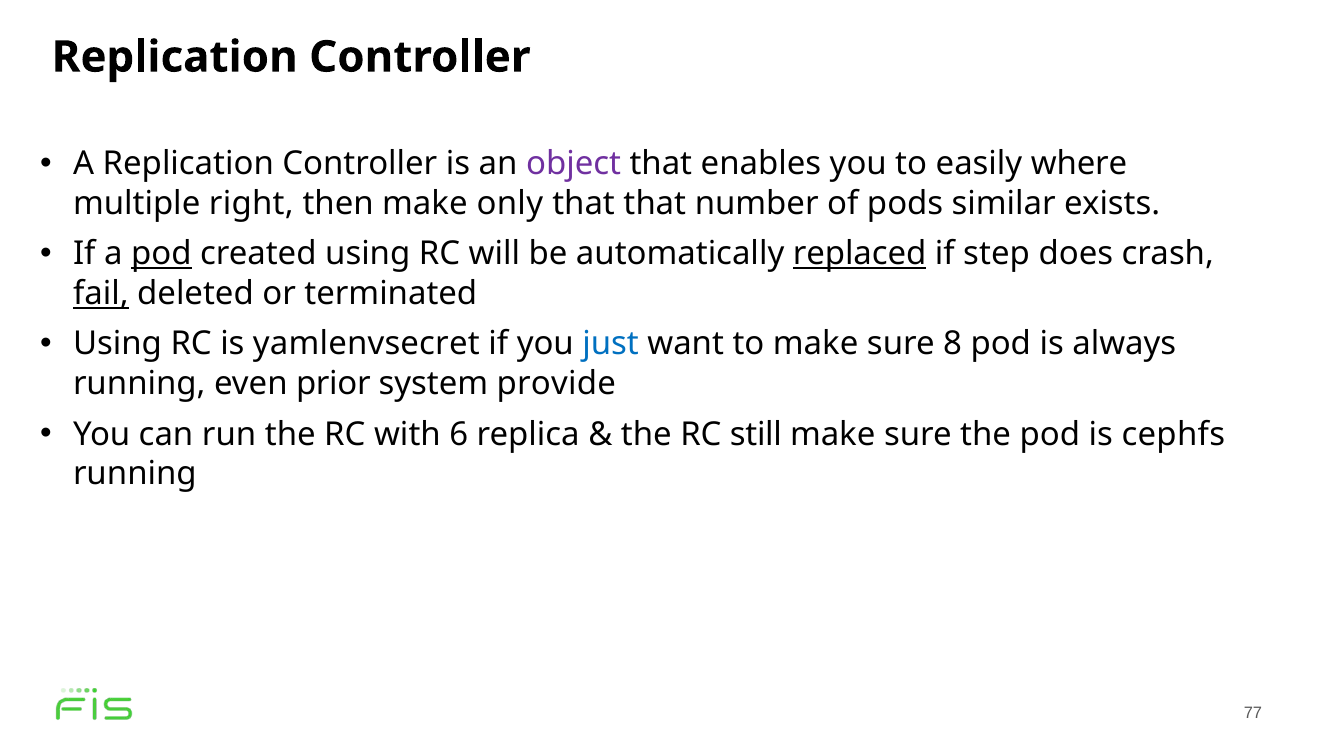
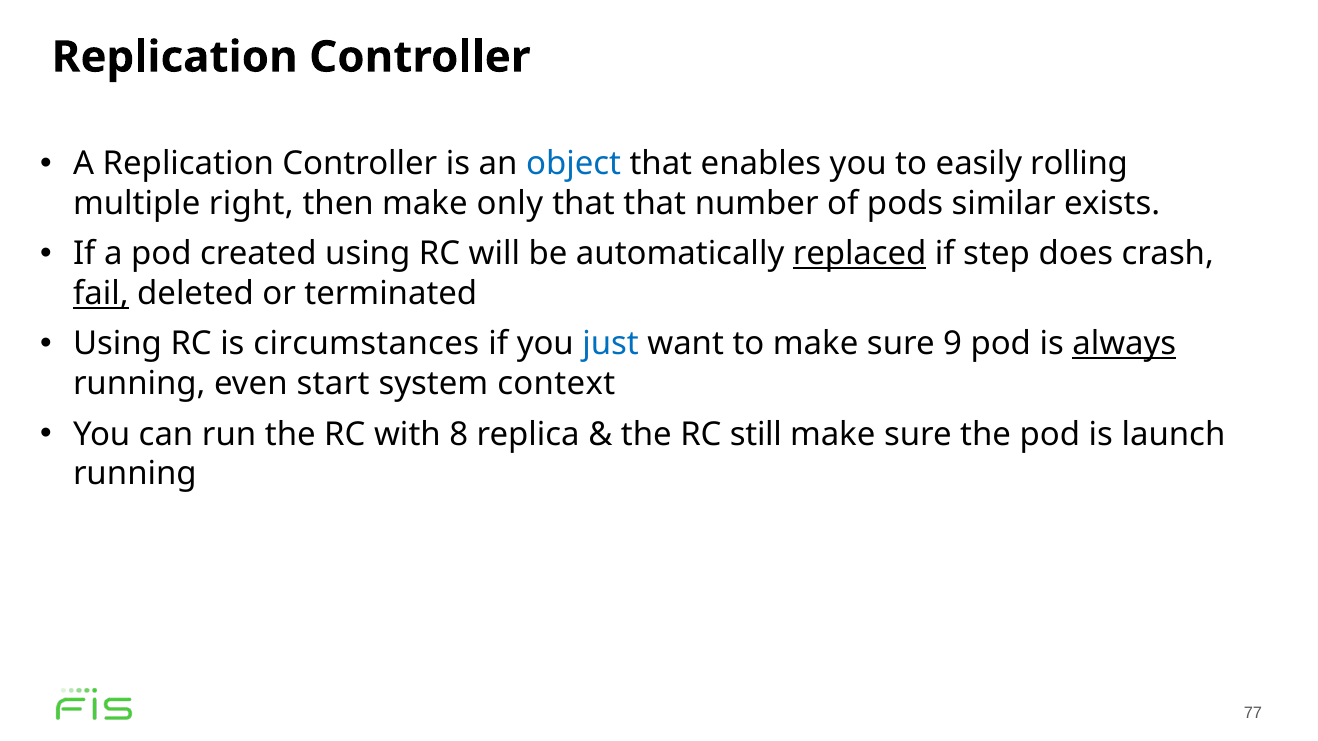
object colour: purple -> blue
where: where -> rolling
pod at (161, 254) underline: present -> none
yamlenvsecret: yamlenvsecret -> circumstances
8: 8 -> 9
always underline: none -> present
prior: prior -> start
provide: provide -> context
6: 6 -> 8
cephfs: cephfs -> launch
